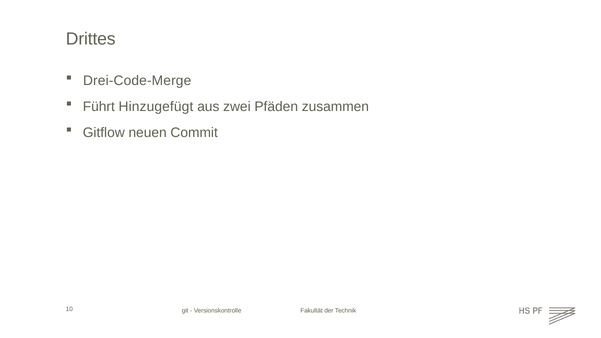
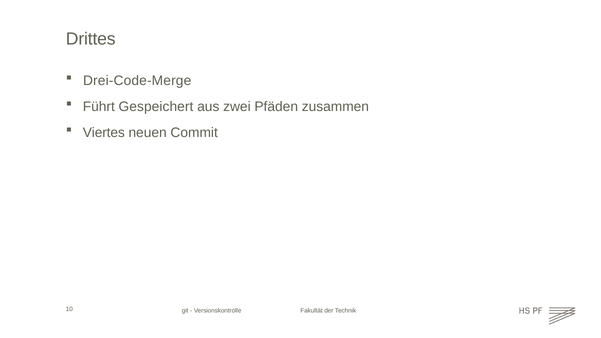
Hinzugefügt: Hinzugefügt -> Gespeichert
Gitflow: Gitflow -> Viertes
